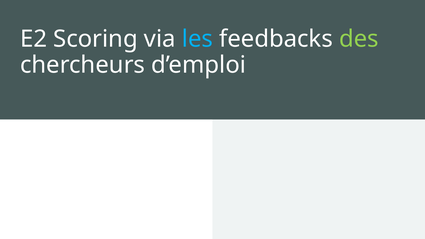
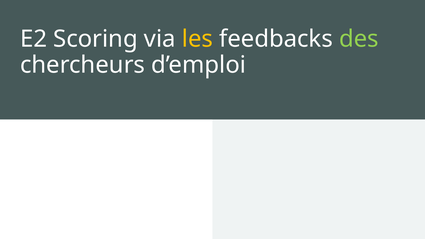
les colour: light blue -> yellow
